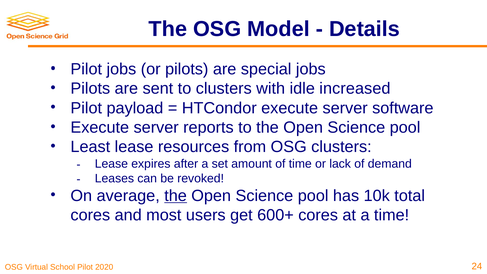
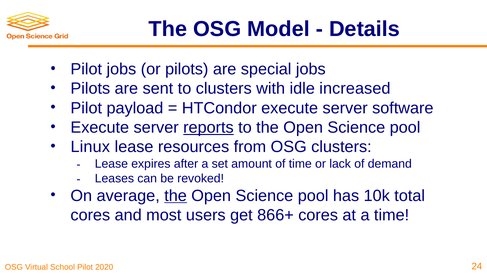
reports underline: none -> present
Least: Least -> Linux
600+: 600+ -> 866+
